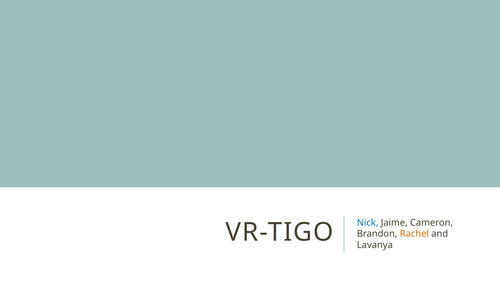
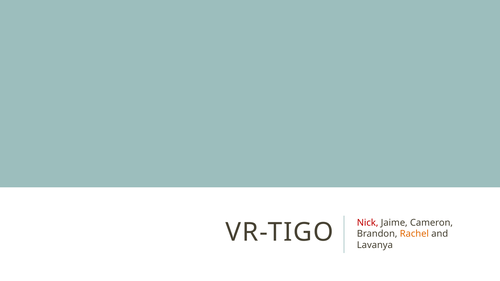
Nick colour: blue -> red
